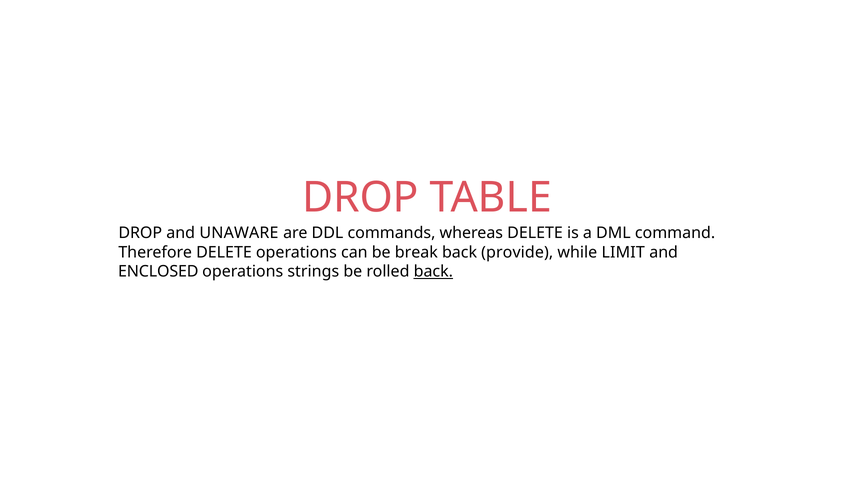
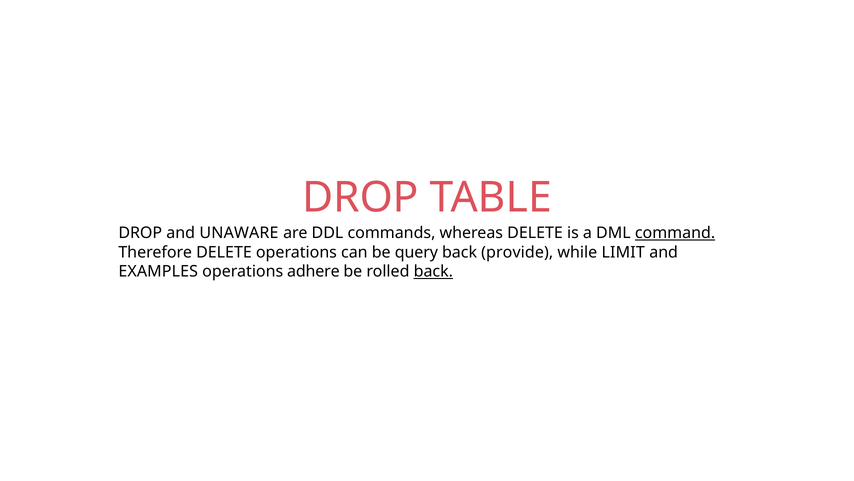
command underline: none -> present
break: break -> query
ENCLOSED: ENCLOSED -> EXAMPLES
strings: strings -> adhere
